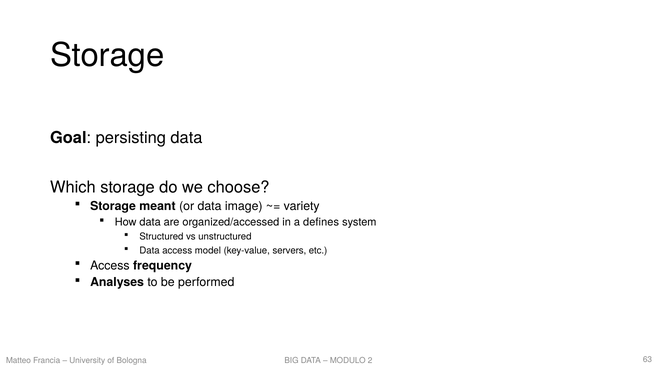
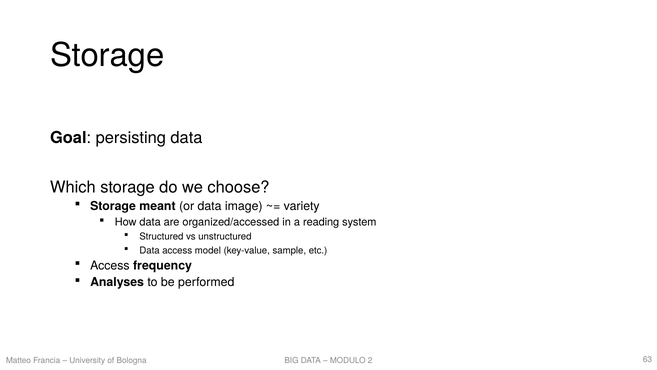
defines: defines -> reading
servers: servers -> sample
